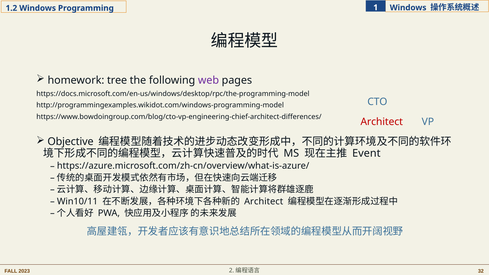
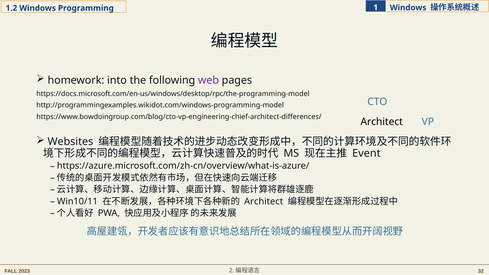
tree: tree -> into
Architect at (382, 122) colour: red -> black
Objective: Objective -> Websites
